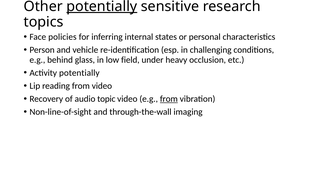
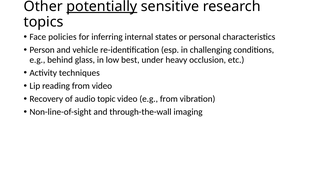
field: field -> best
Activity potentially: potentially -> techniques
from at (169, 99) underline: present -> none
